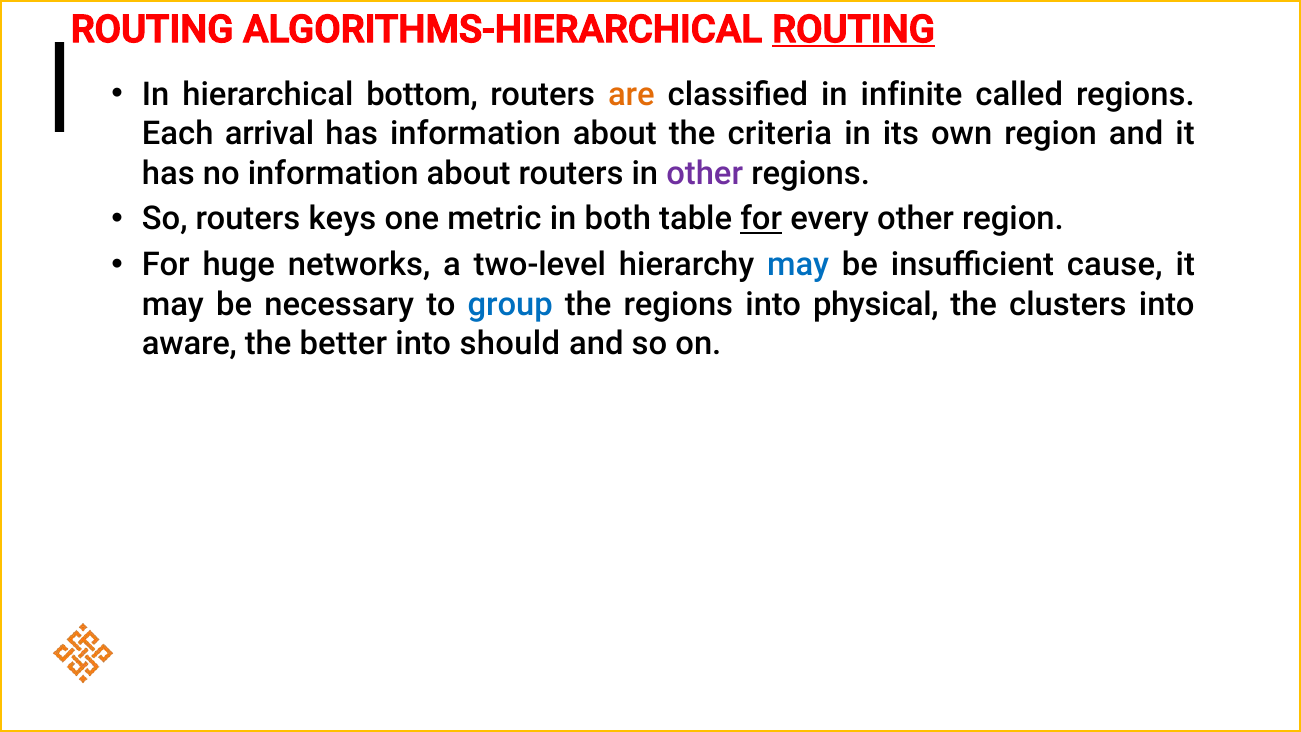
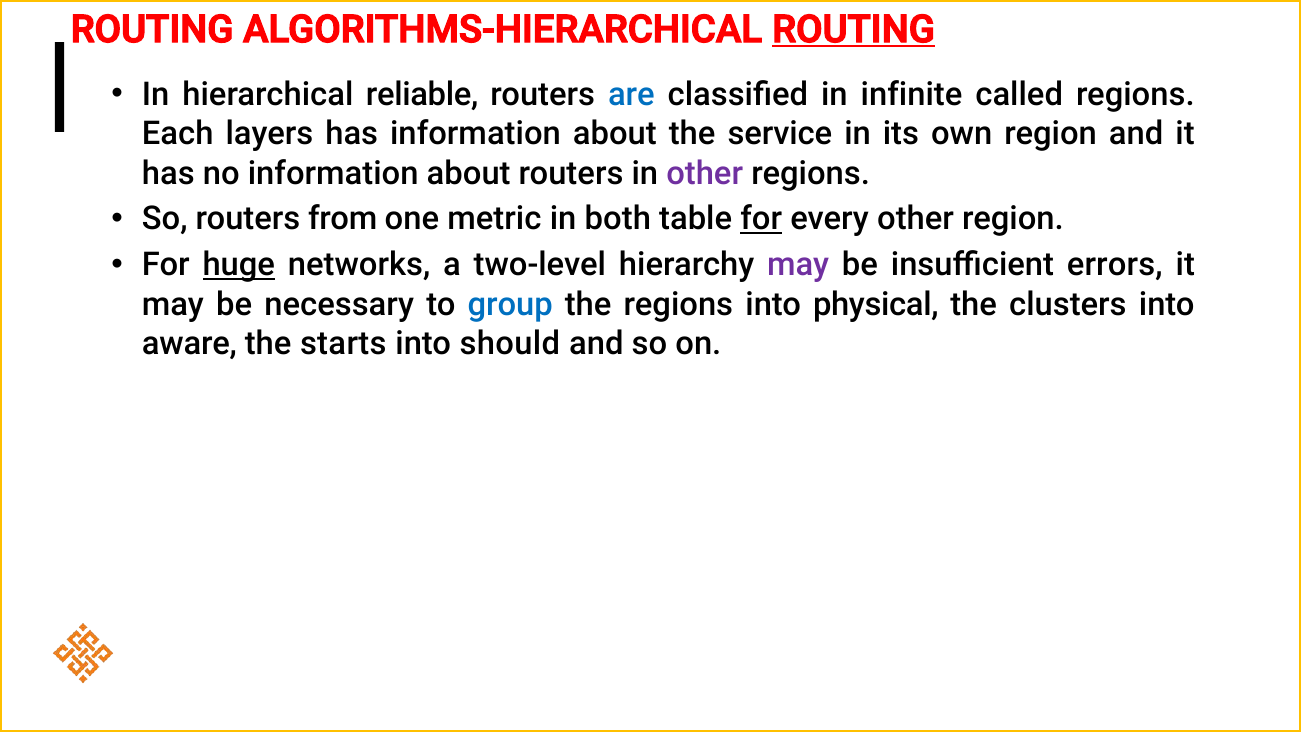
bottom: bottom -> reliable
are colour: orange -> blue
arrival: arrival -> layers
criteria: criteria -> service
keys: keys -> from
huge underline: none -> present
may at (798, 265) colour: blue -> purple
cause: cause -> errors
better: better -> starts
